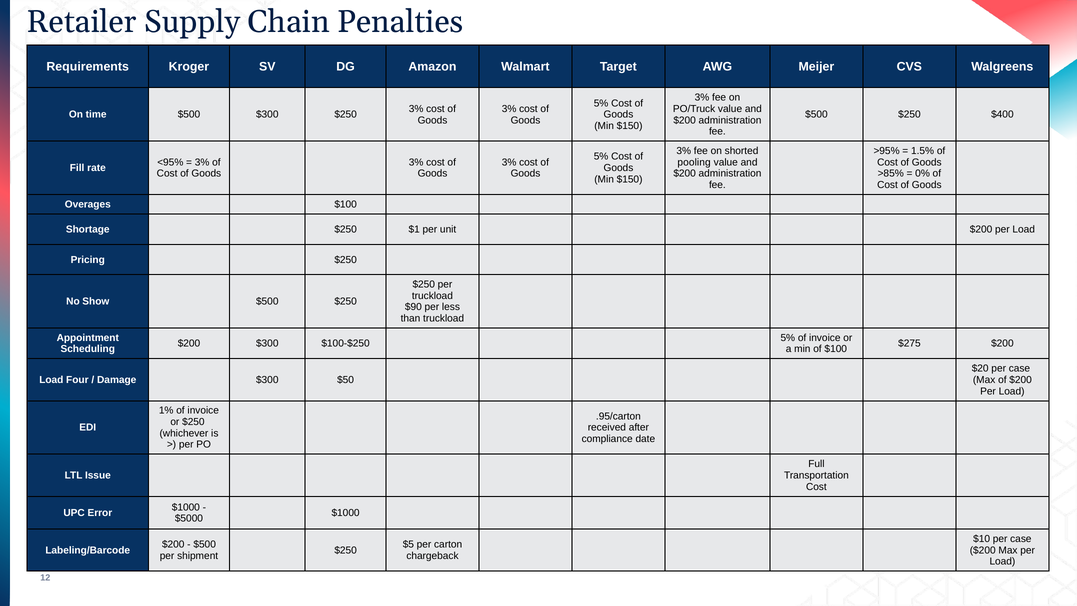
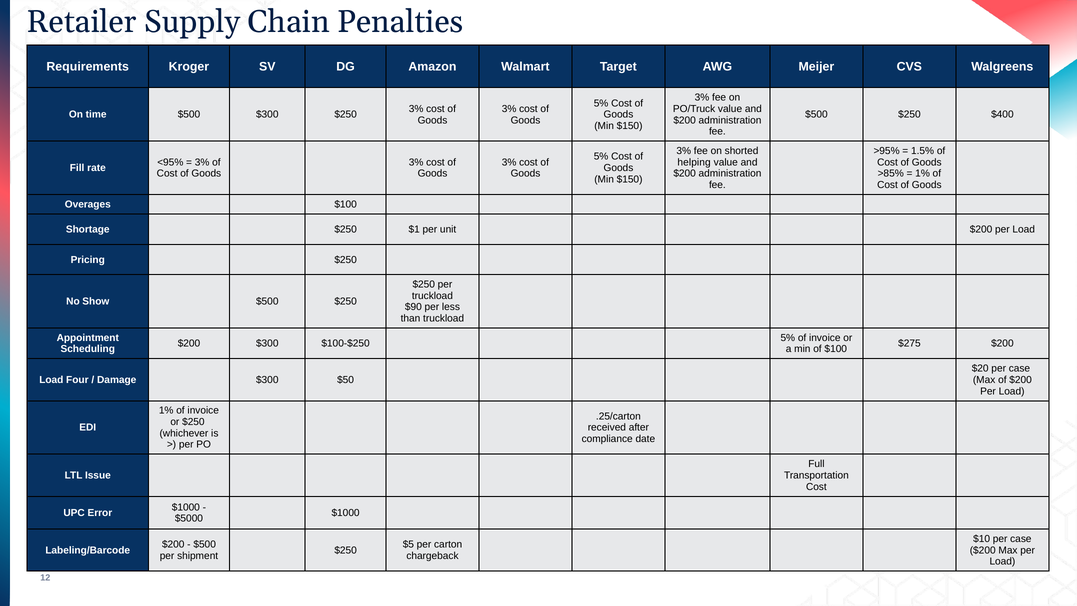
pooling: pooling -> helping
0% at (923, 174): 0% -> 1%
.95/carton: .95/carton -> .25/carton
